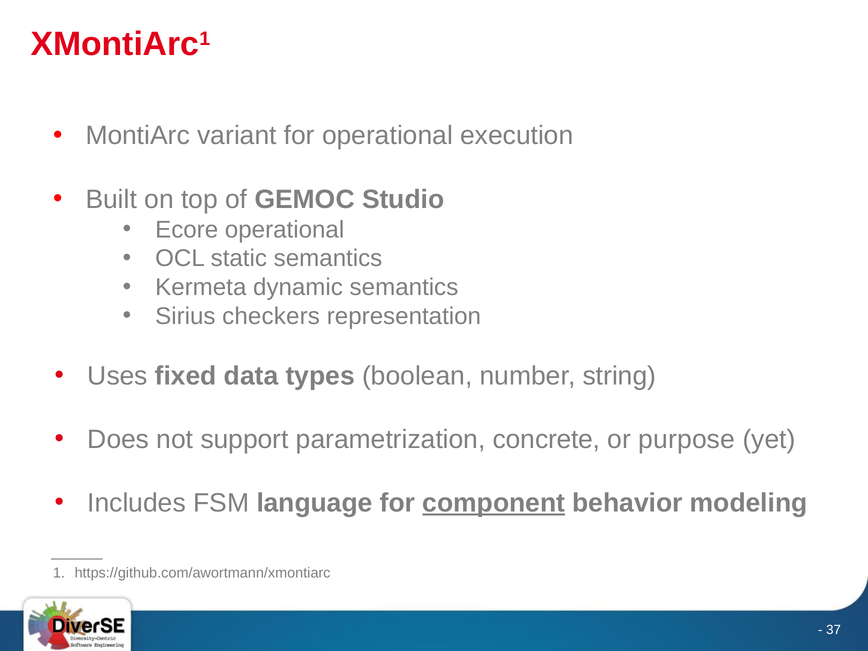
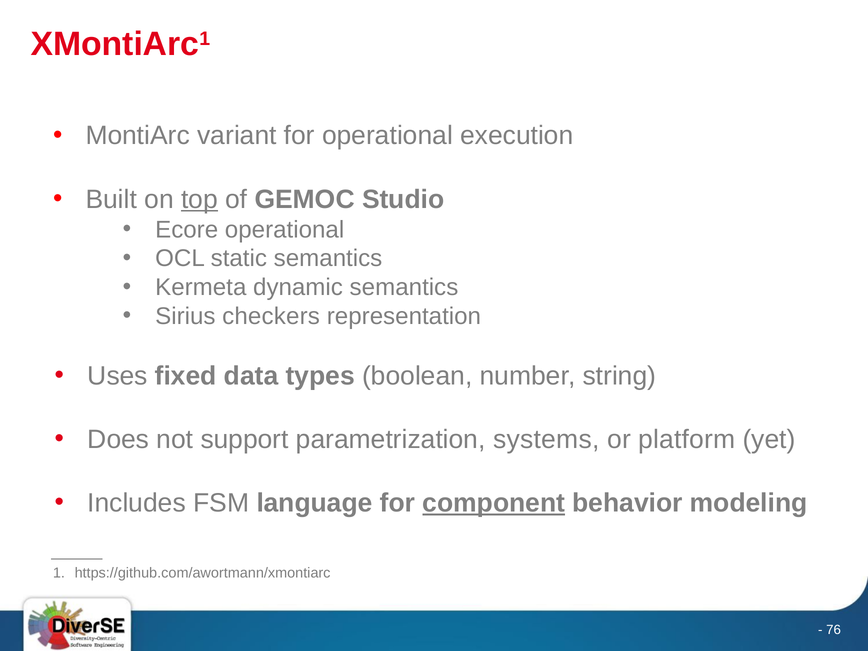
top underline: none -> present
concrete: concrete -> systems
purpose: purpose -> platform
37: 37 -> 76
